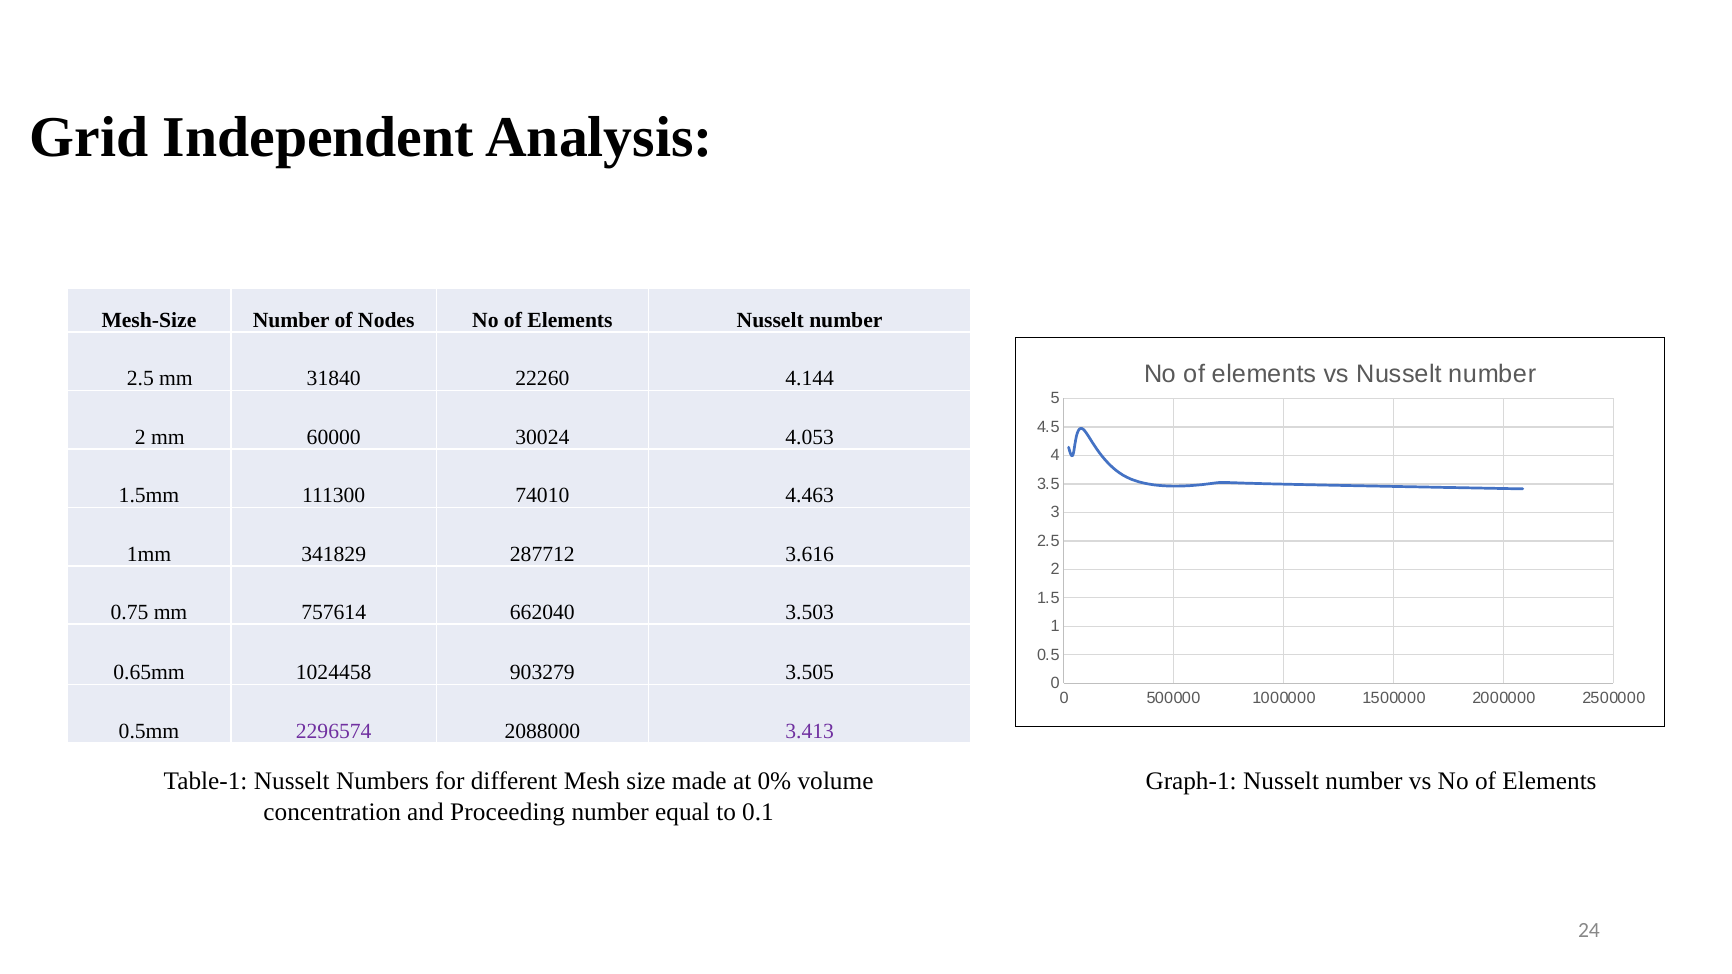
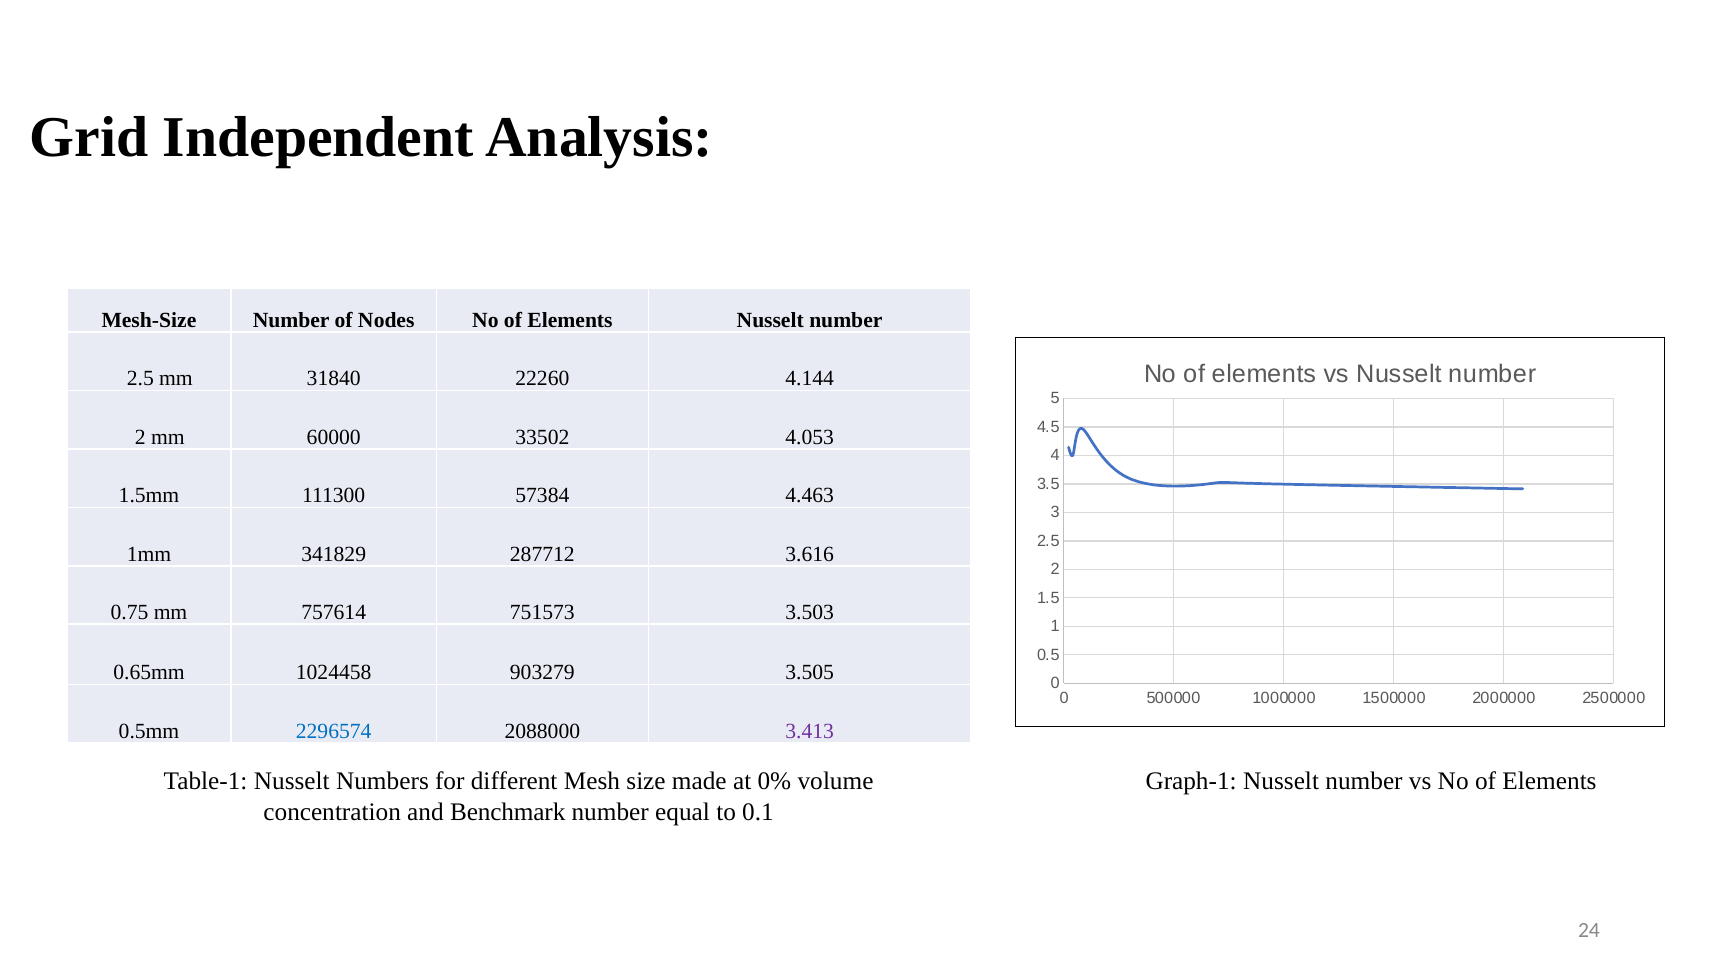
30024: 30024 -> 33502
74010: 74010 -> 57384
662040: 662040 -> 751573
2296574 colour: purple -> blue
Proceeding: Proceeding -> Benchmark
